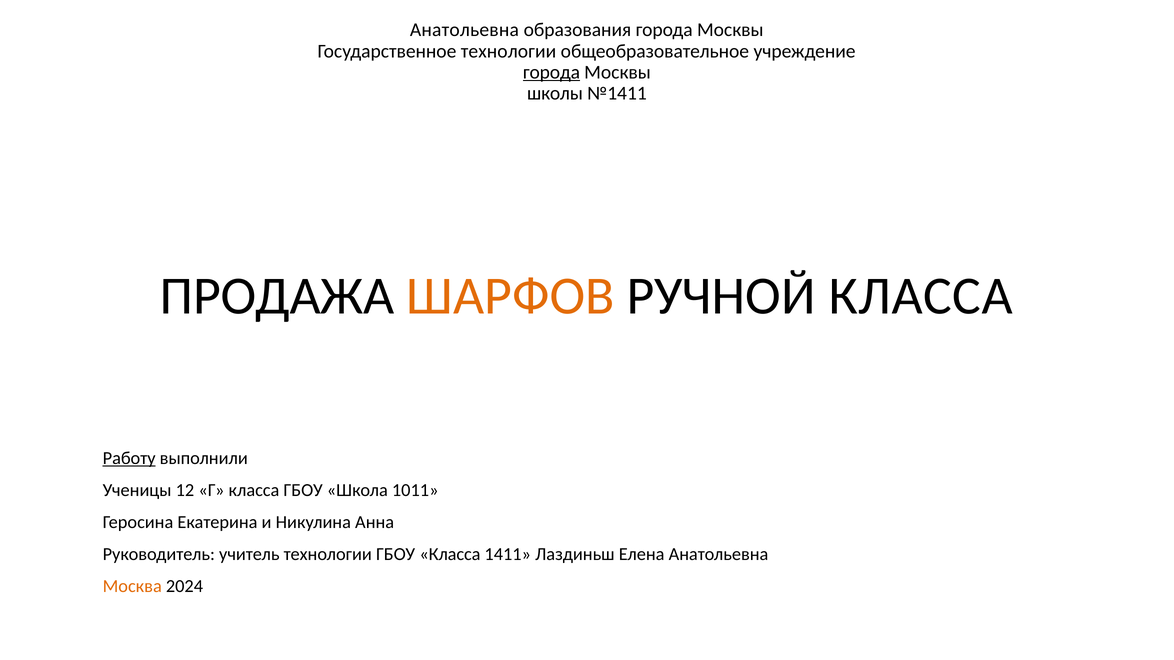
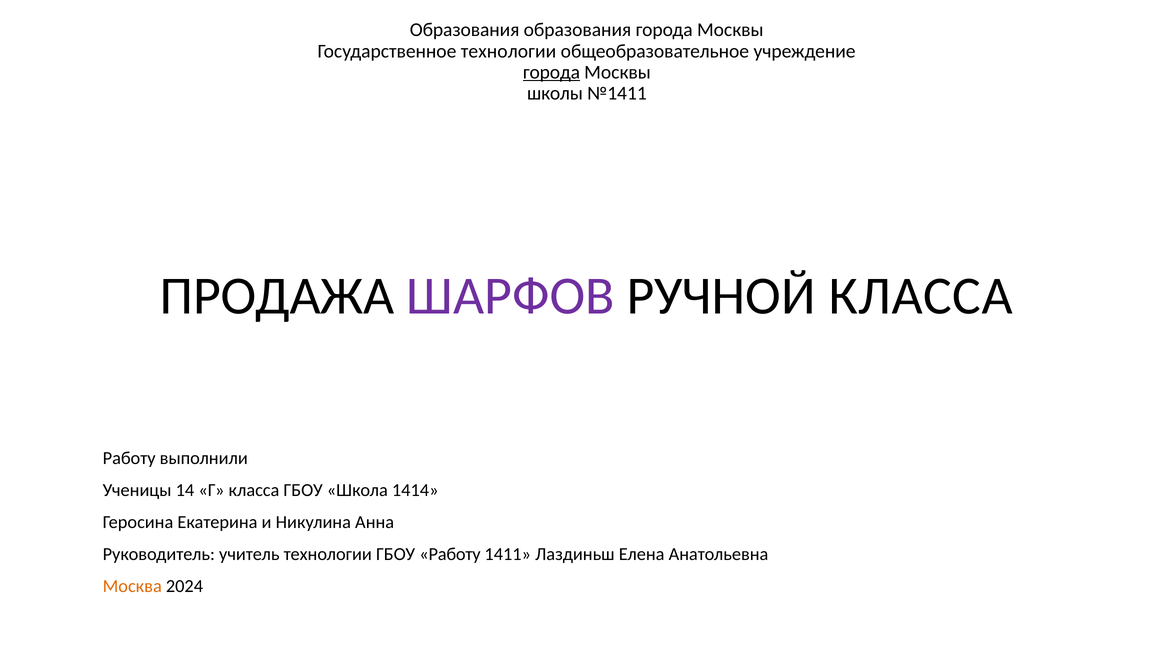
Анатольевна at (464, 30): Анатольевна -> Образования
ШАРФОВ colour: orange -> purple
Работу at (129, 458) underline: present -> none
12: 12 -> 14
1011: 1011 -> 1414
ГБОУ Класса: Класса -> Работу
